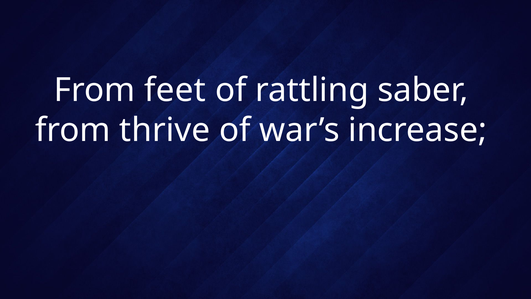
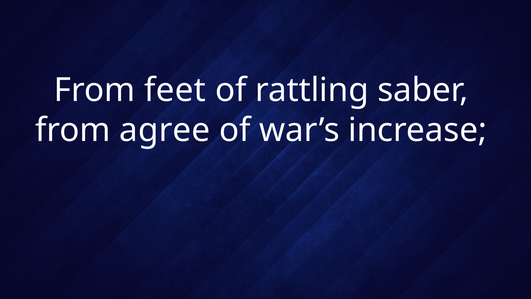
thrive: thrive -> agree
